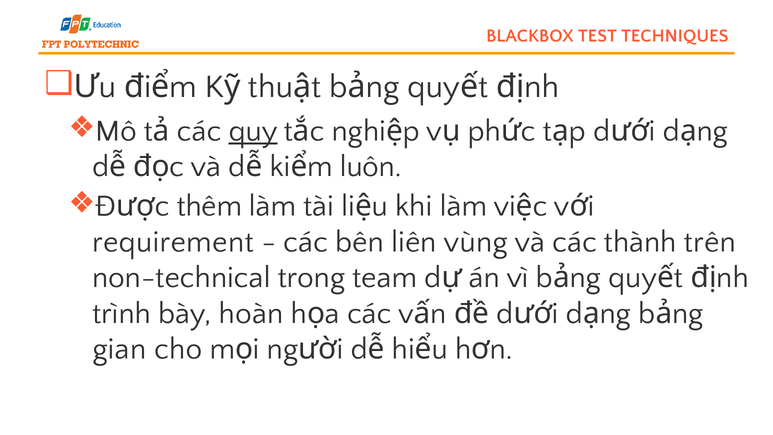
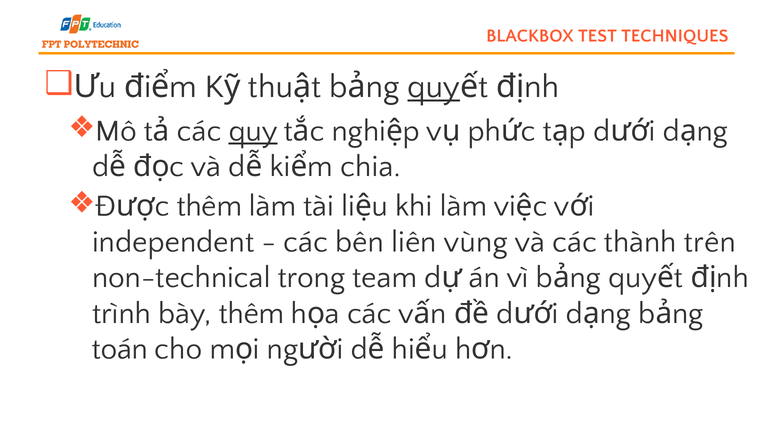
quy at (434, 87) underline: none -> present
luôn: luôn -> chia
requirement: requirement -> independent
bày hoàn: hoàn -> thêm
gian: gian -> toán
